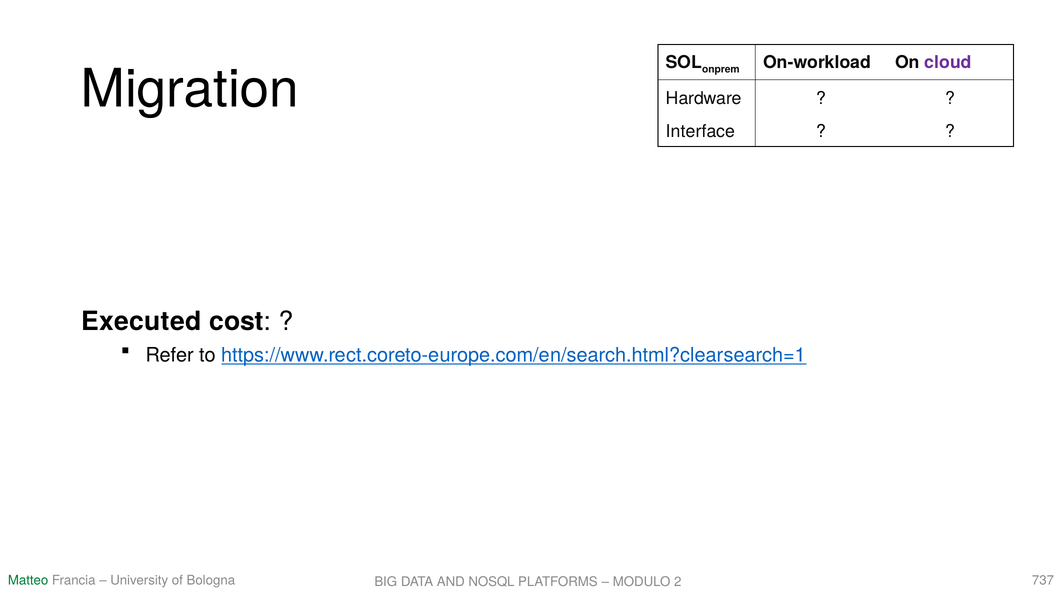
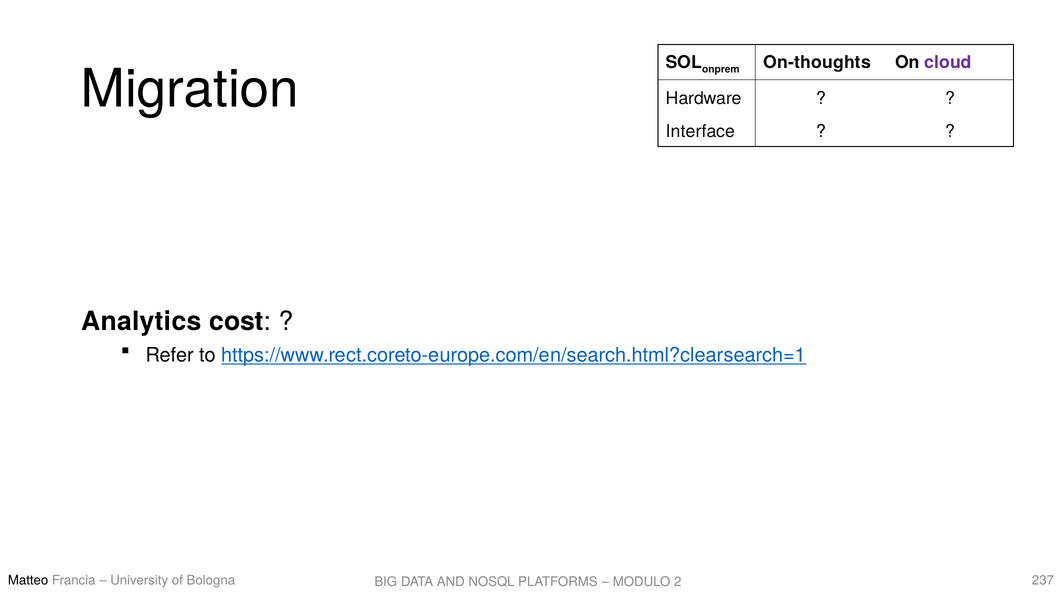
On-workload: On-workload -> On-thoughts
Executed: Executed -> Analytics
Matteo colour: green -> black
737: 737 -> 237
